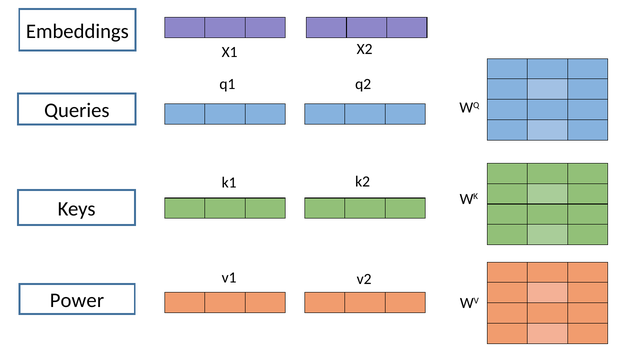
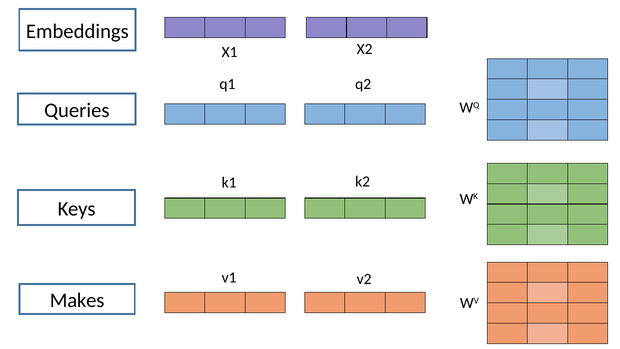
Power: Power -> Makes
